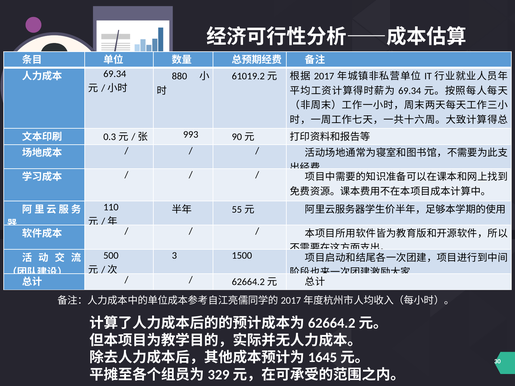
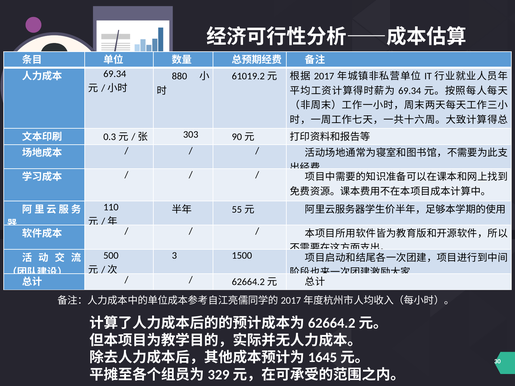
993: 993 -> 303
